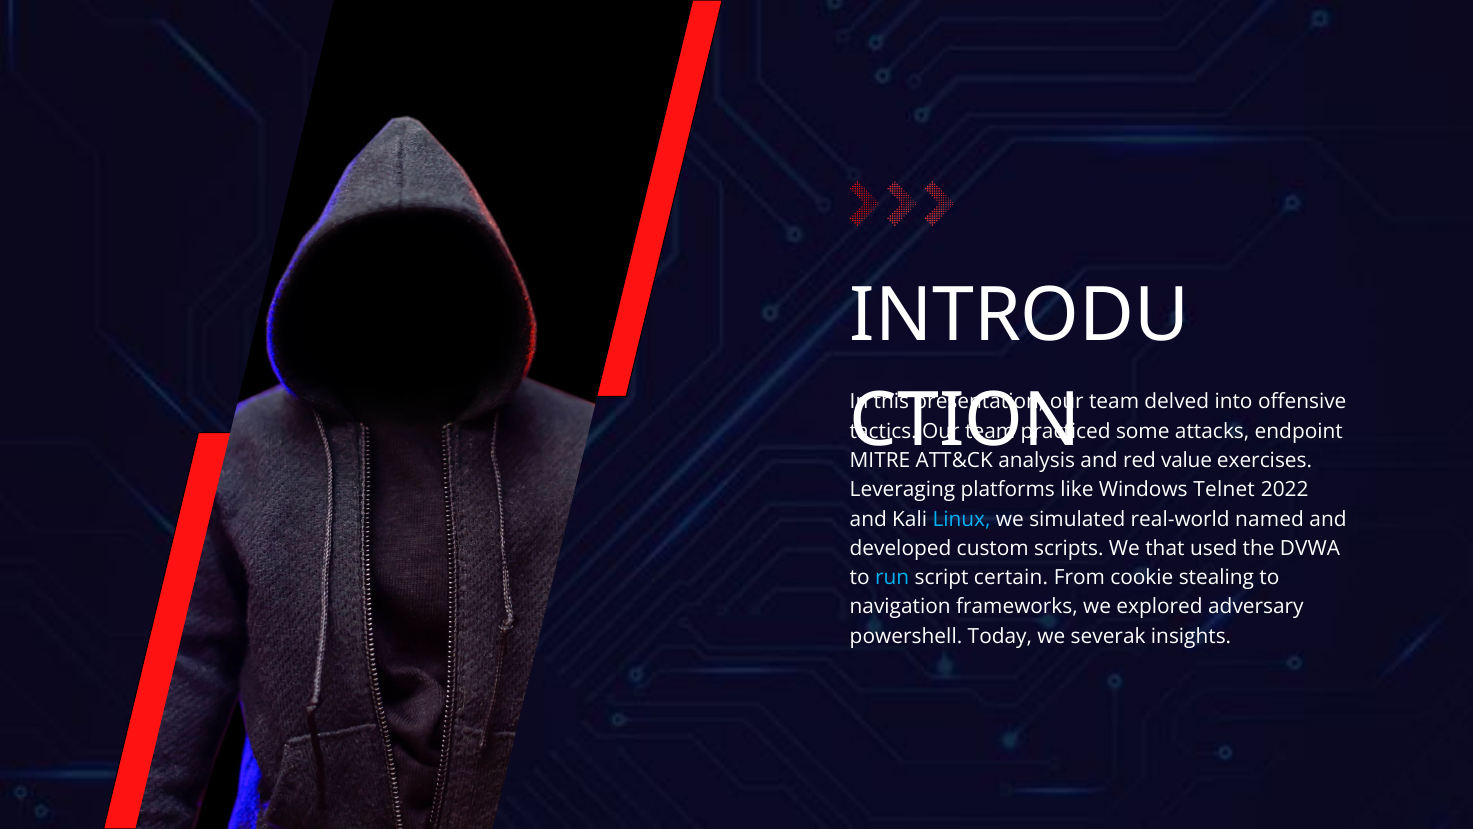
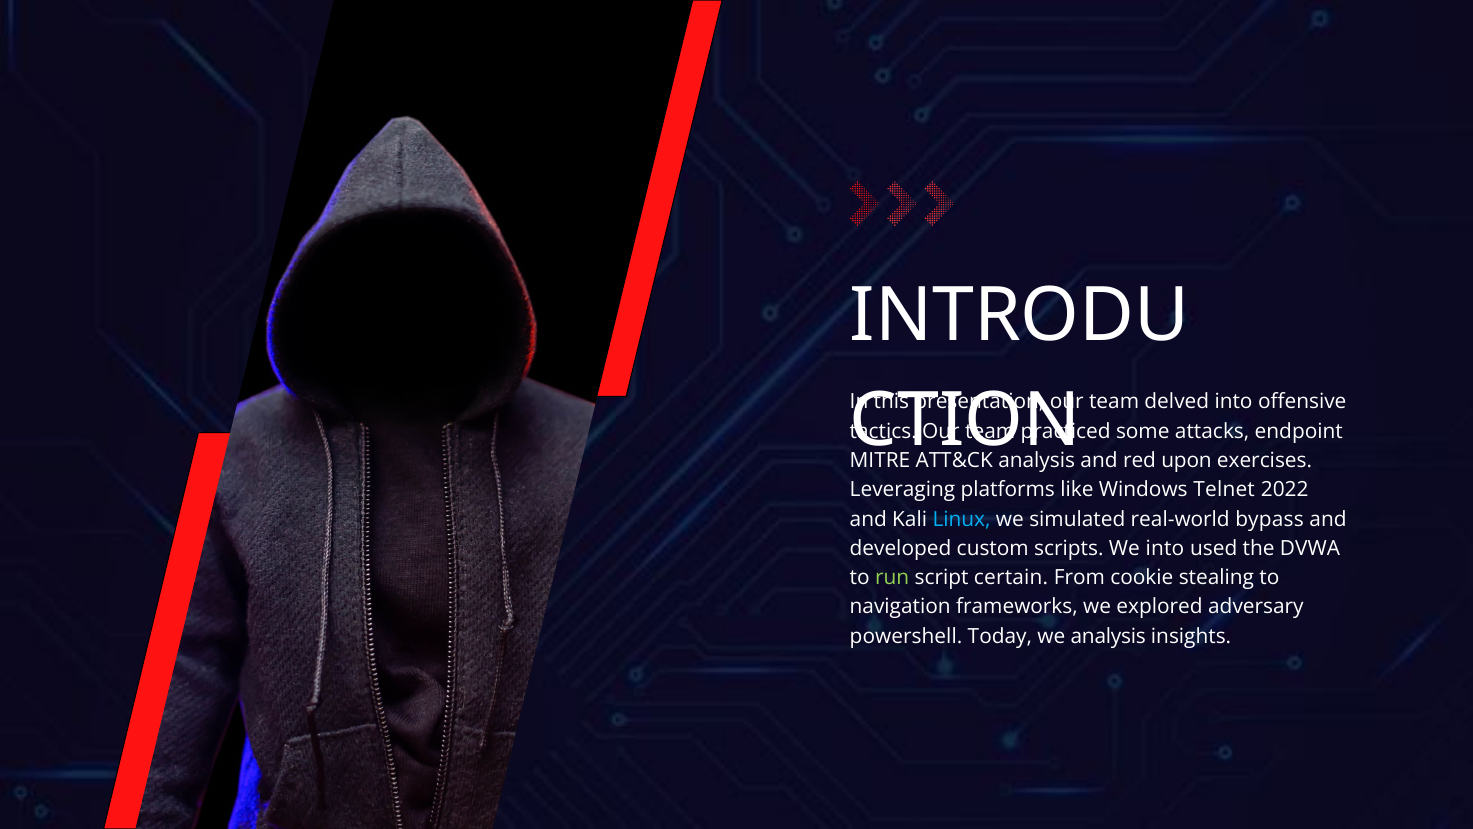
value: value -> upon
named: named -> bypass
We that: that -> into
run colour: light blue -> light green
we severak: severak -> analysis
